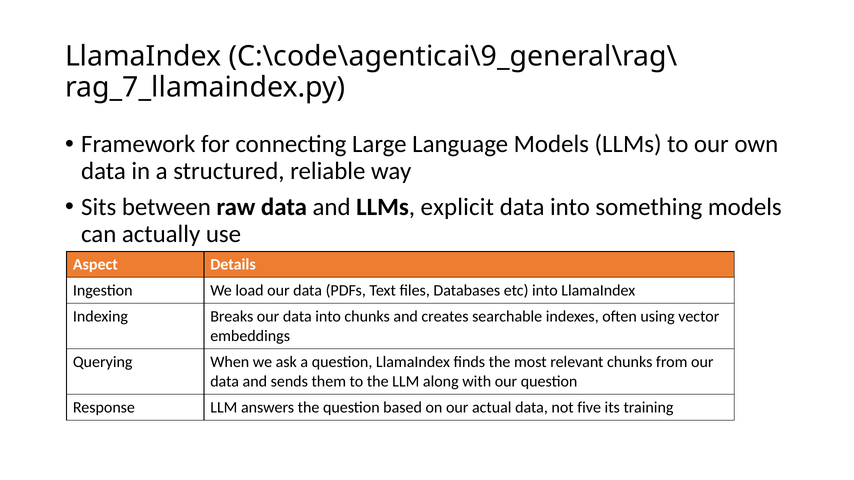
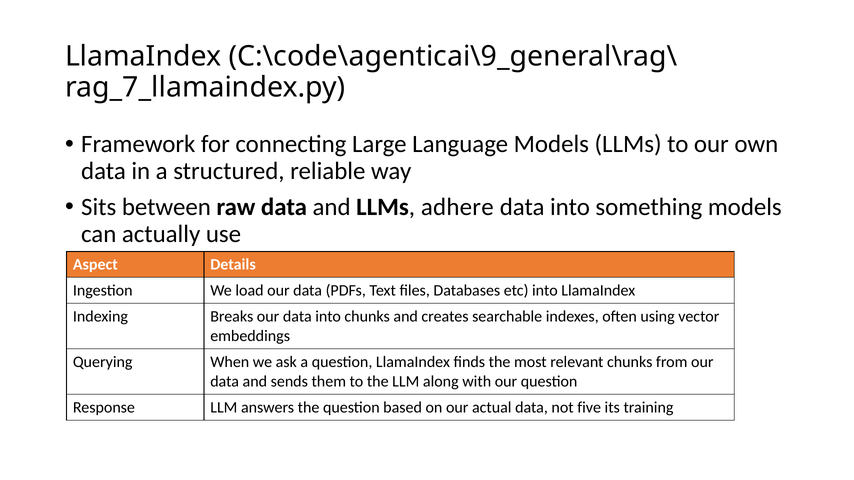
explicit: explicit -> adhere
